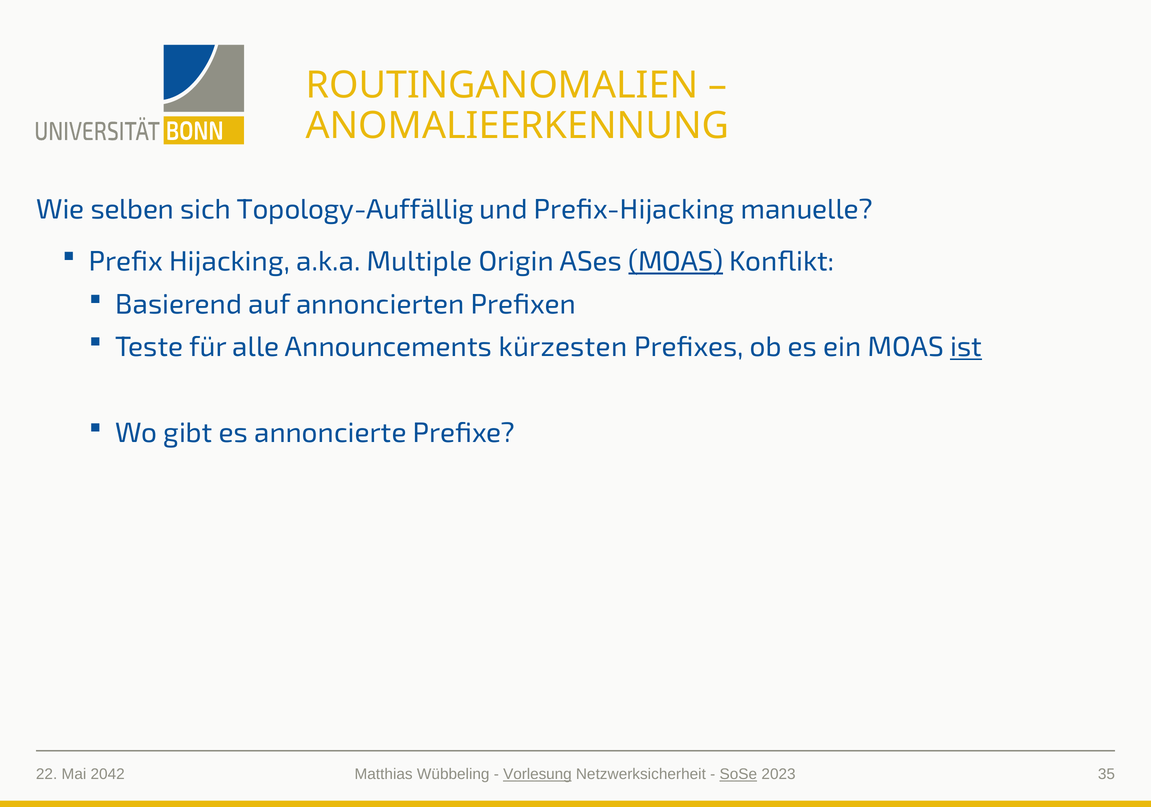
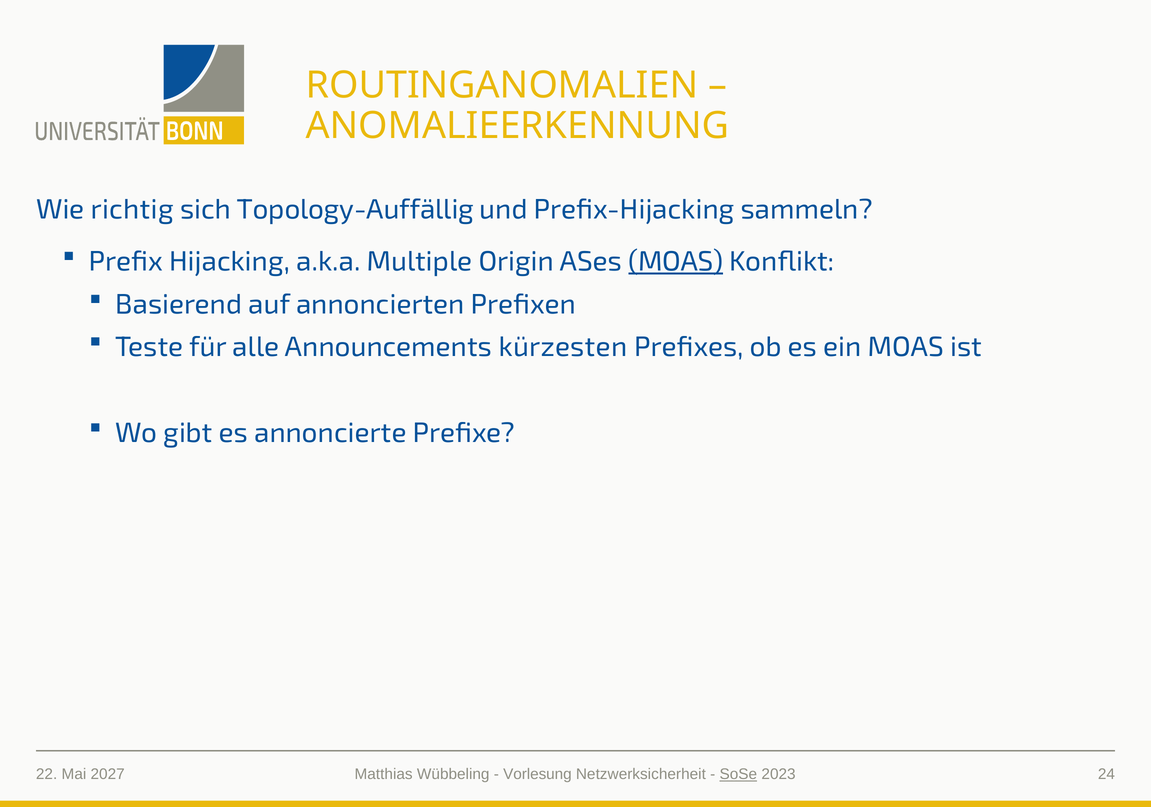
selben: selben -> richtig
manuelle: manuelle -> sammeln
ist underline: present -> none
2042: 2042 -> 2027
Vorlesung underline: present -> none
35: 35 -> 24
